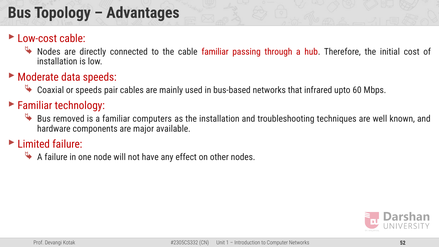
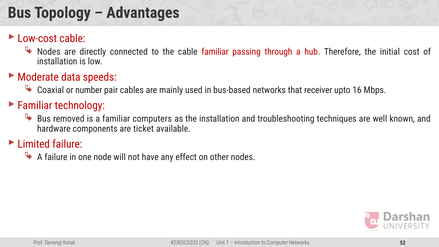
or speeds: speeds -> number
infrared: infrared -> receiver
60: 60 -> 16
major: major -> ticket
